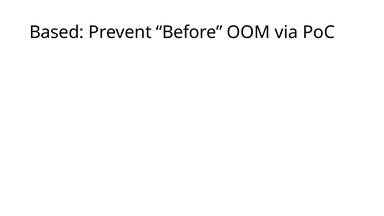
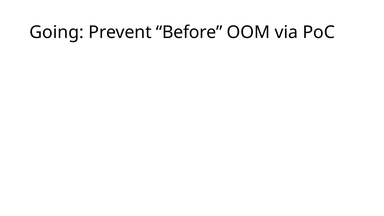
Based: Based -> Going
